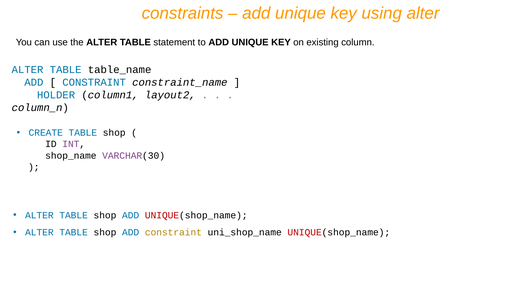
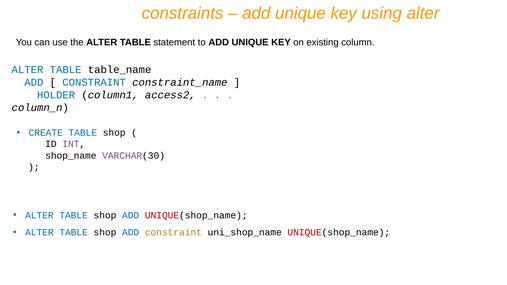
layout2: layout2 -> access2
